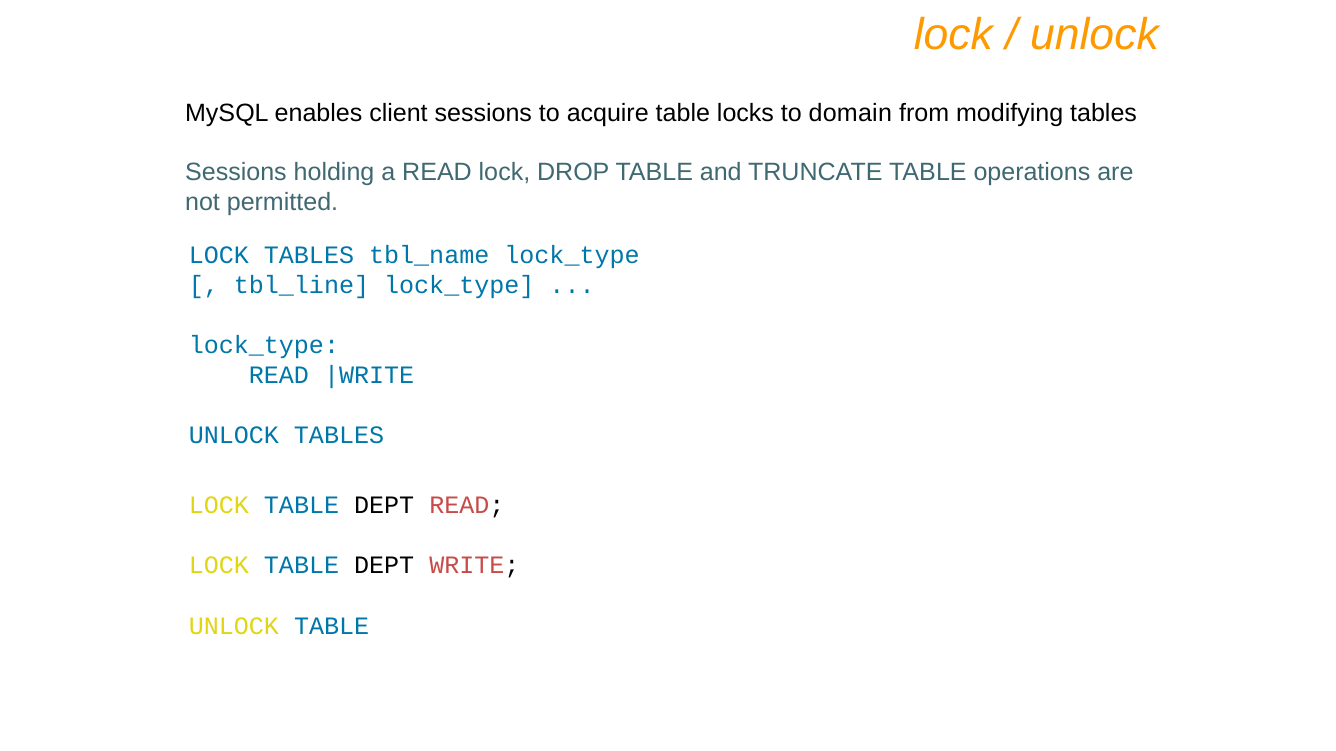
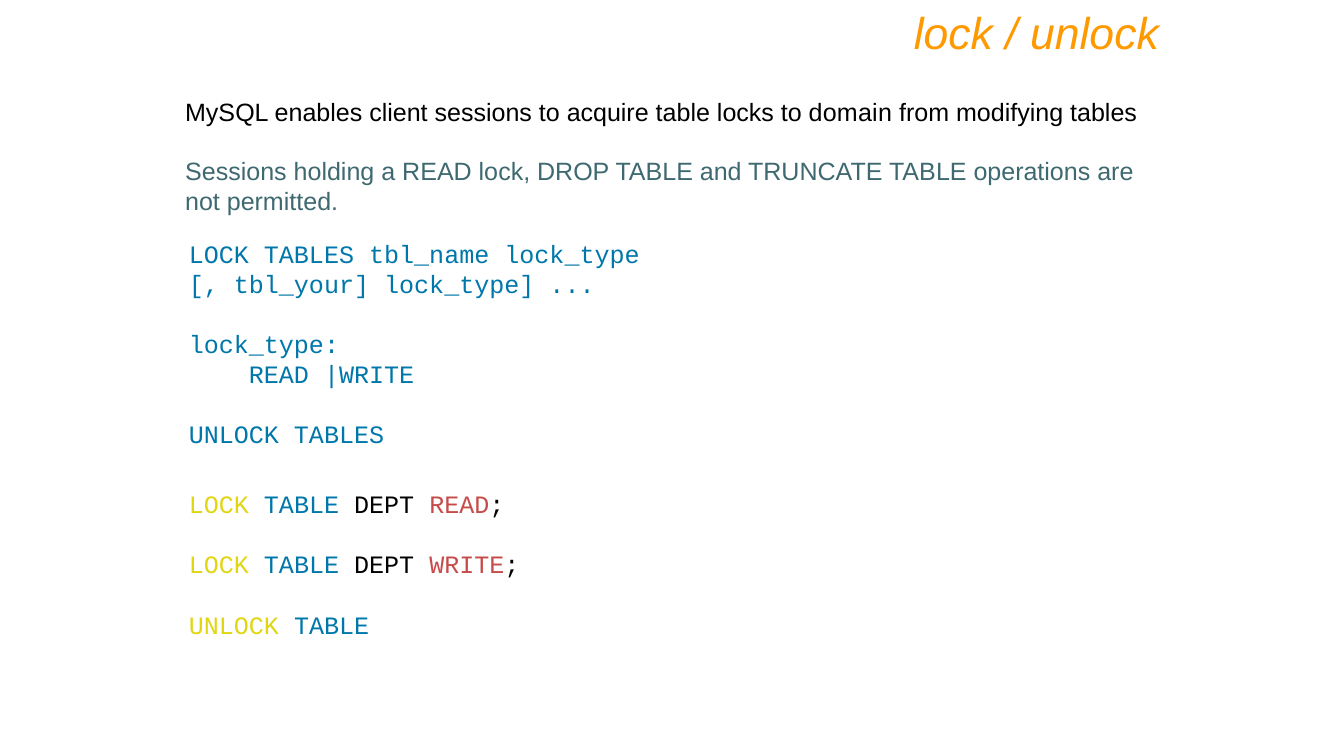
tbl_line: tbl_line -> tbl_your
